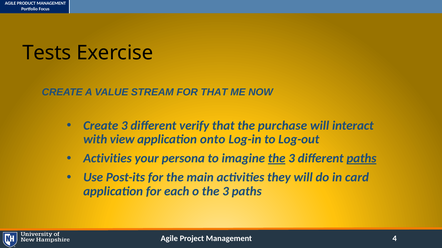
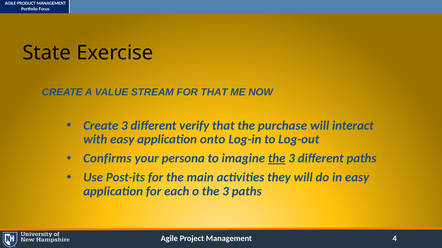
Tests: Tests -> State
with view: view -> easy
Activities at (108, 159): Activities -> Confirms
paths at (361, 159) underline: present -> none
in card: card -> easy
